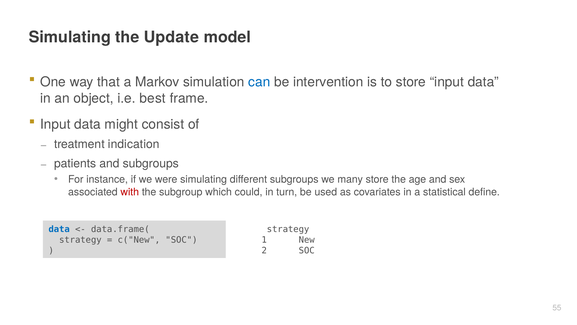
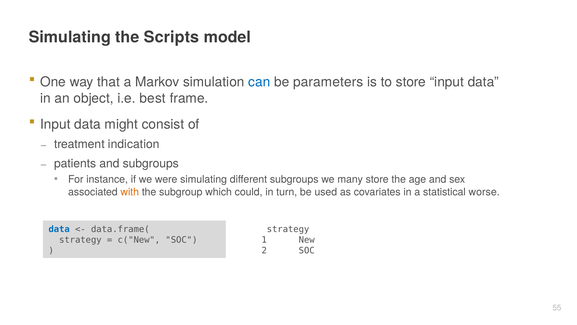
Update: Update -> Scripts
intervention: intervention -> parameters
with colour: red -> orange
define: define -> worse
